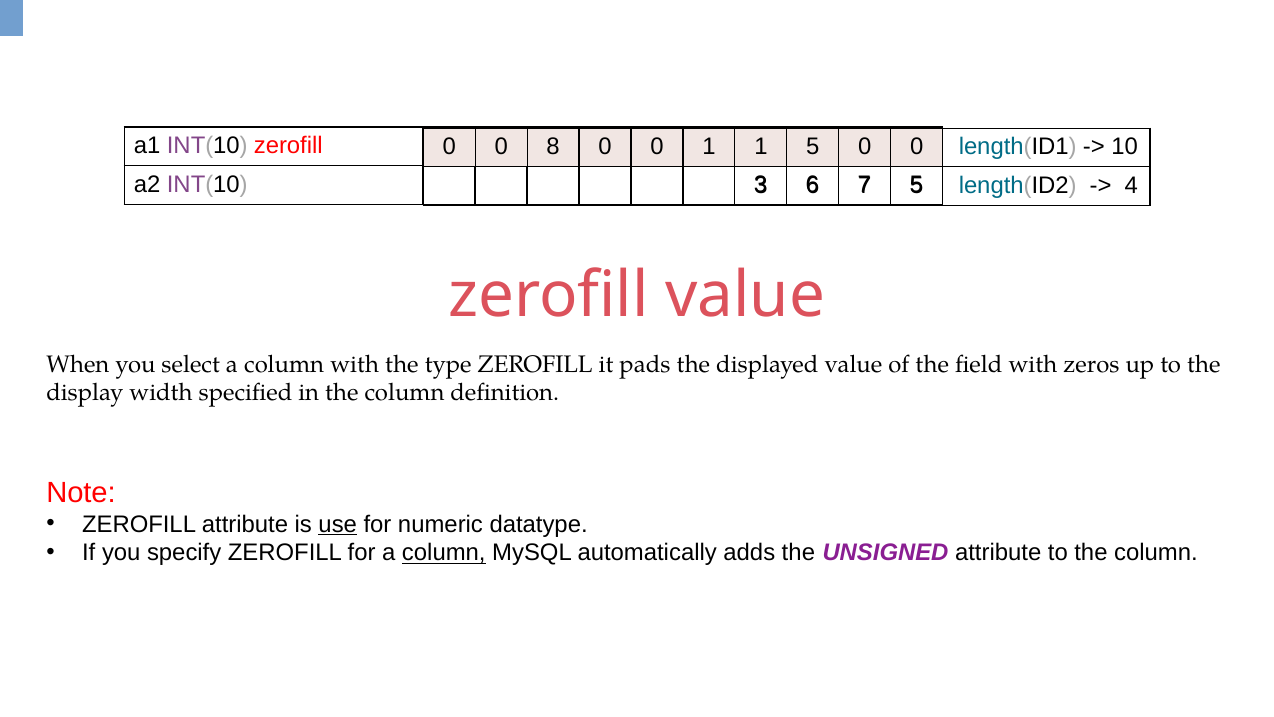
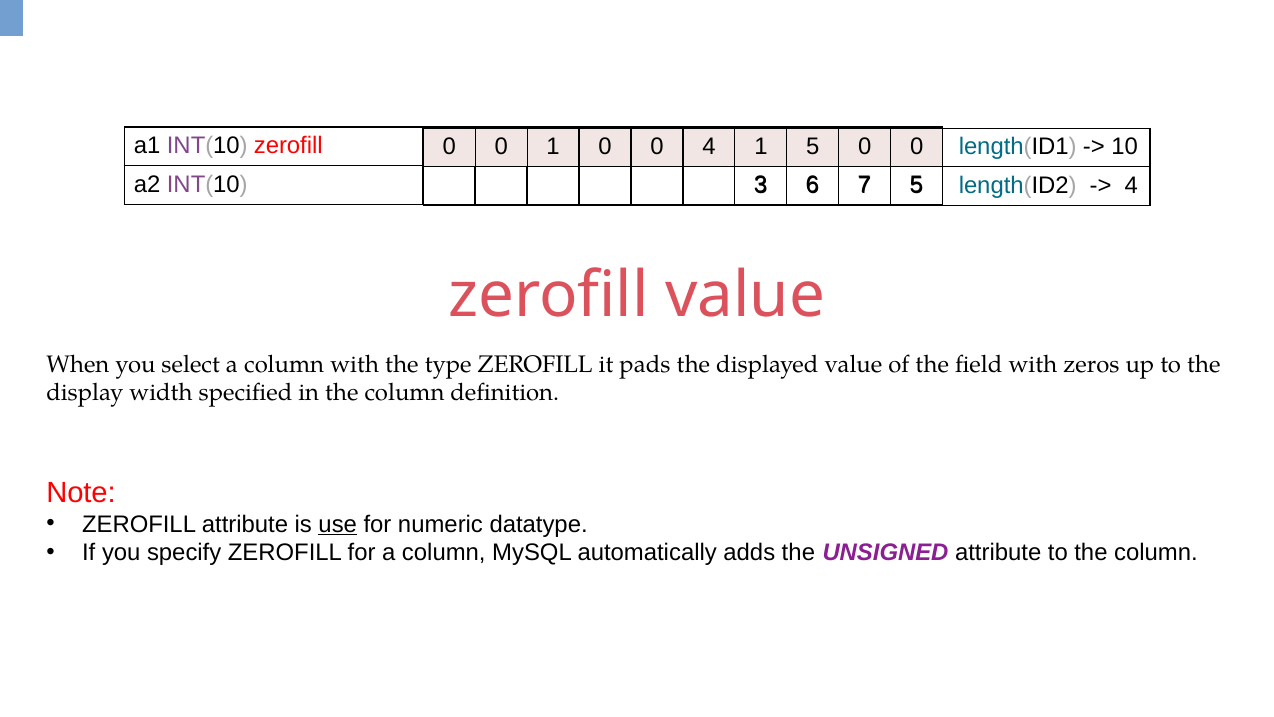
0 8: 8 -> 1
0 1: 1 -> 4
column at (444, 553) underline: present -> none
